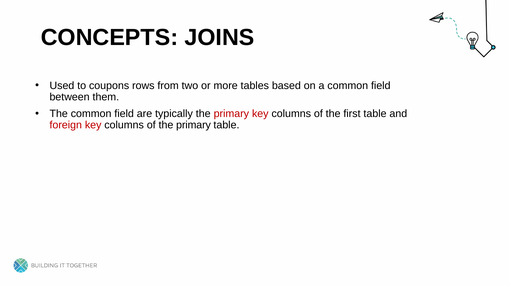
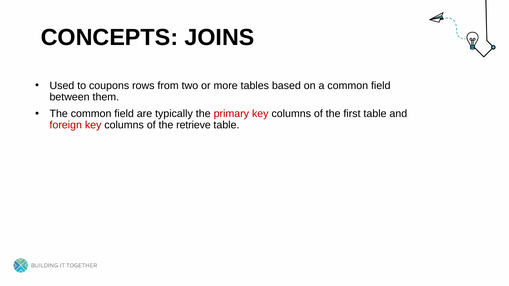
of the primary: primary -> retrieve
